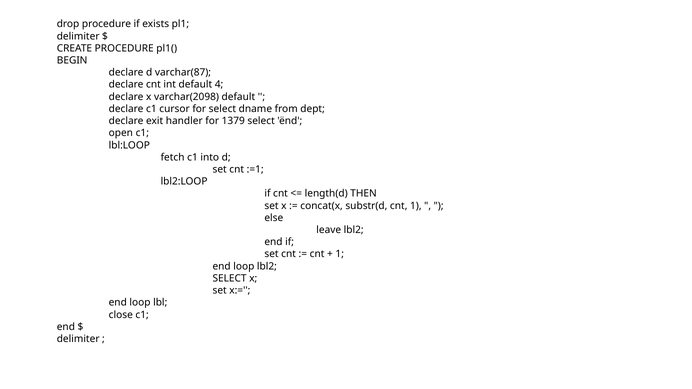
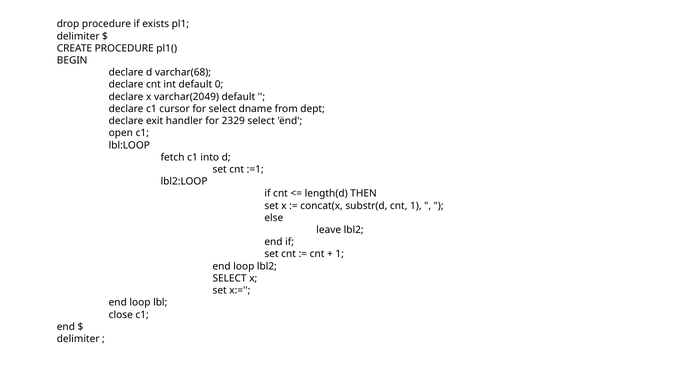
varchar(87: varchar(87 -> varchar(68
4: 4 -> 0
varchar(2098: varchar(2098 -> varchar(2049
1379: 1379 -> 2329
